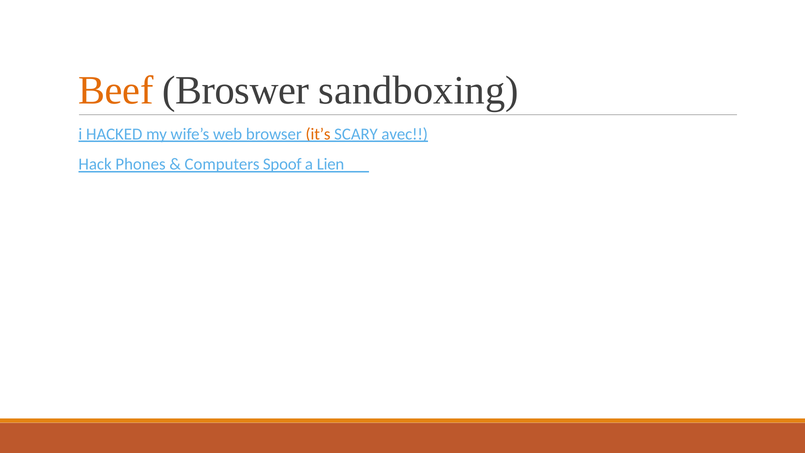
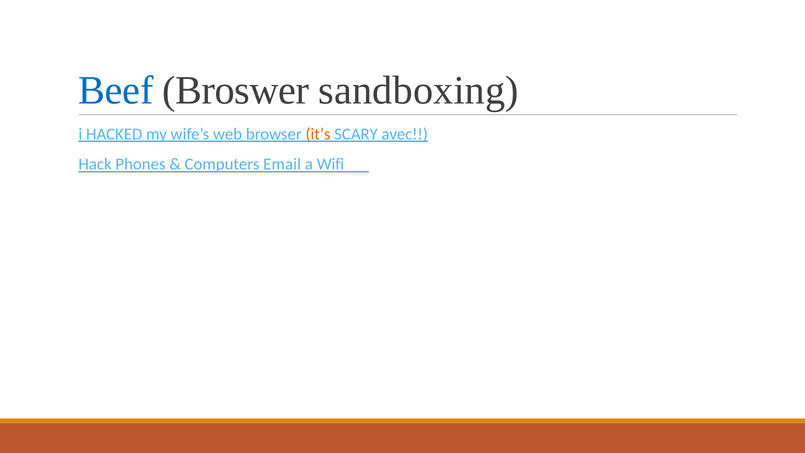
Beef colour: orange -> blue
Spoof: Spoof -> Email
Lien: Lien -> Wifi
